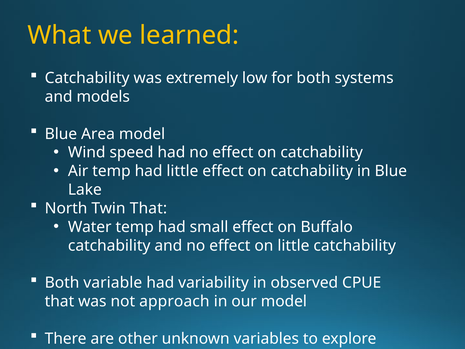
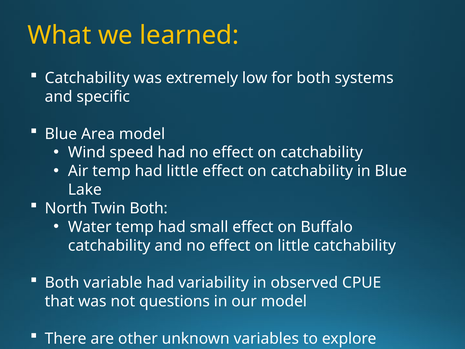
models: models -> specific
Twin That: That -> Both
approach: approach -> questions
